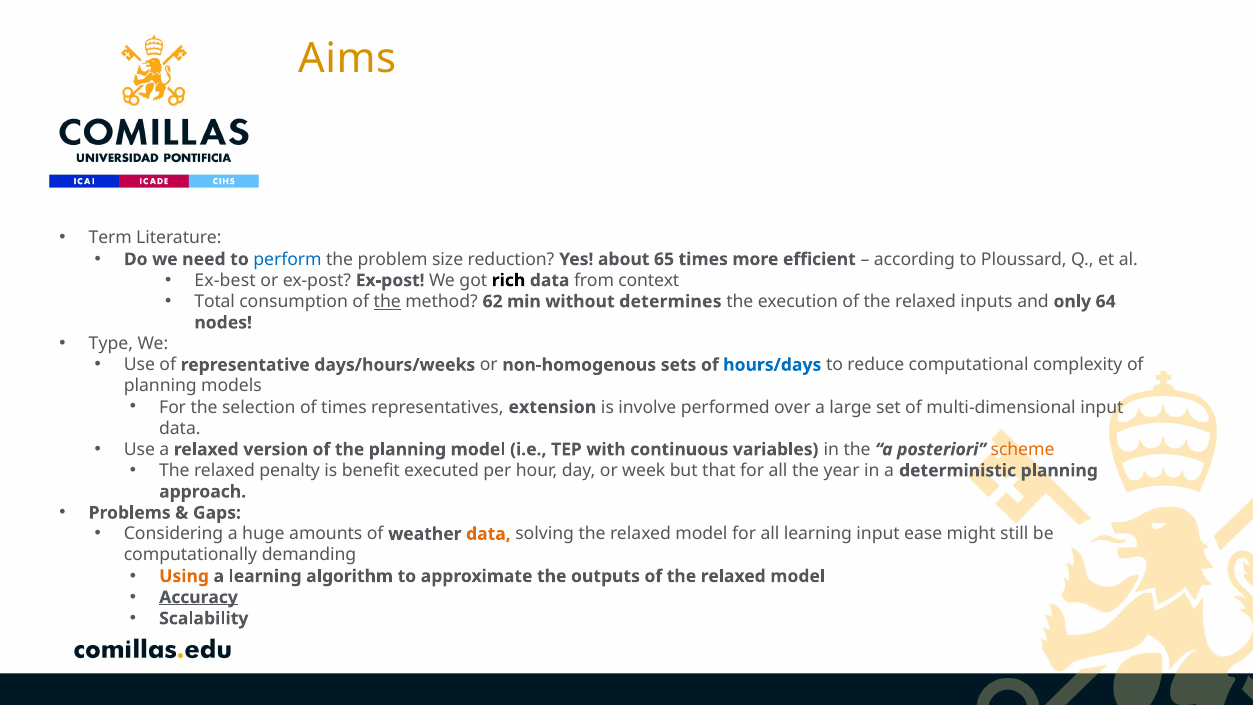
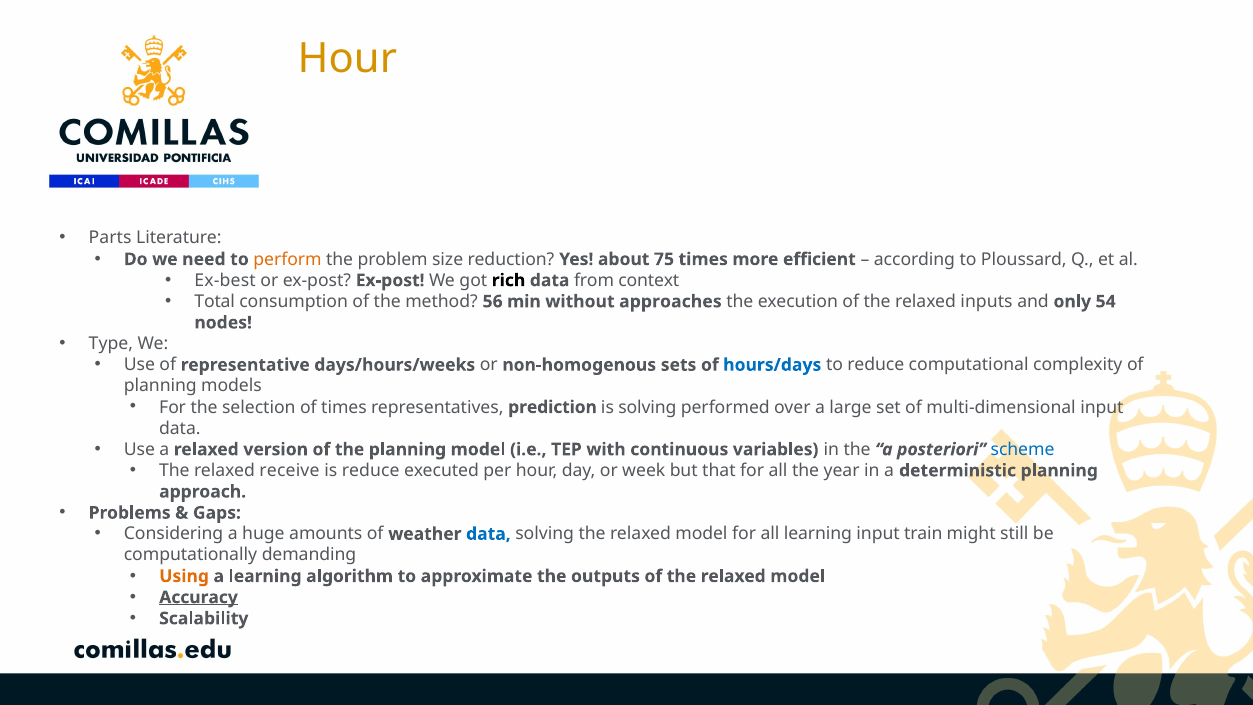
Aims at (347, 58): Aims -> Hour
Term: Term -> Parts
perform colour: blue -> orange
65: 65 -> 75
the at (387, 301) underline: present -> none
62: 62 -> 56
determines: determines -> approaches
64: 64 -> 54
extension: extension -> prediction
is involve: involve -> solving
scheme colour: orange -> blue
penalty: penalty -> receive
is benefit: benefit -> reduce
data at (488, 534) colour: orange -> blue
ease: ease -> train
